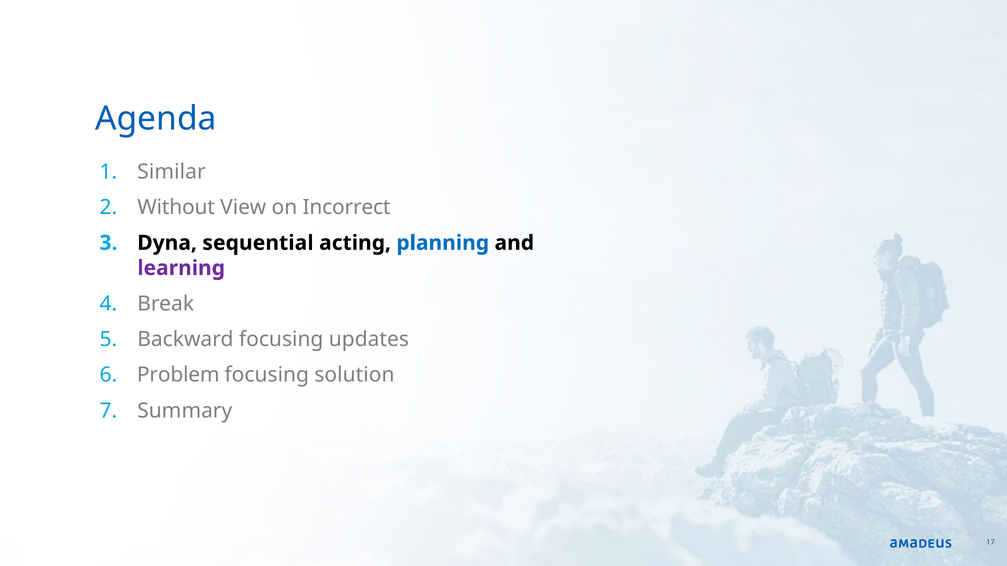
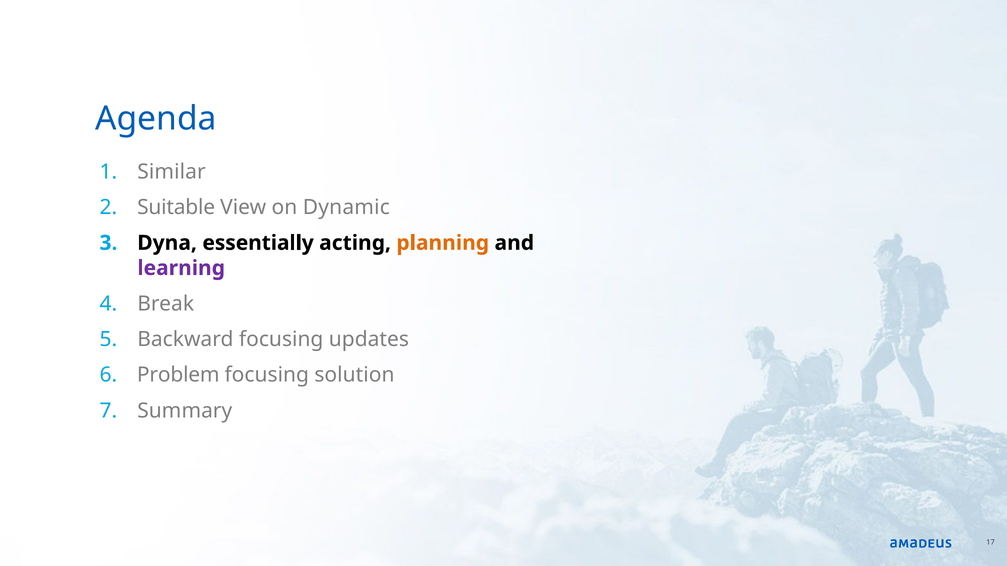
Without: Without -> Suitable
Incorrect: Incorrect -> Dynamic
sequential: sequential -> essentially
planning colour: blue -> orange
